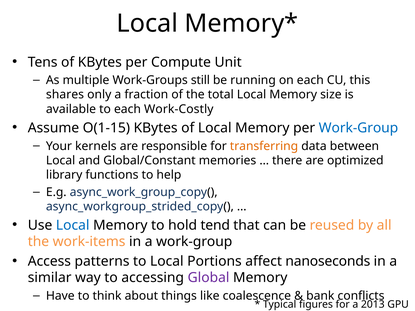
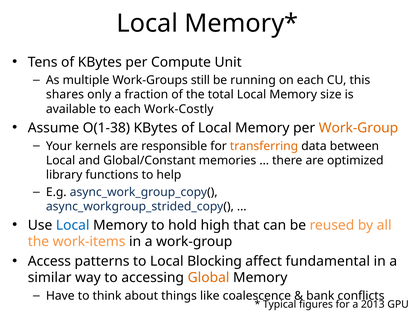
O(1-15: O(1-15 -> O(1-38
Work-Group at (358, 128) colour: blue -> orange
tend: tend -> high
Portions: Portions -> Blocking
nanoseconds: nanoseconds -> fundamental
Global colour: purple -> orange
